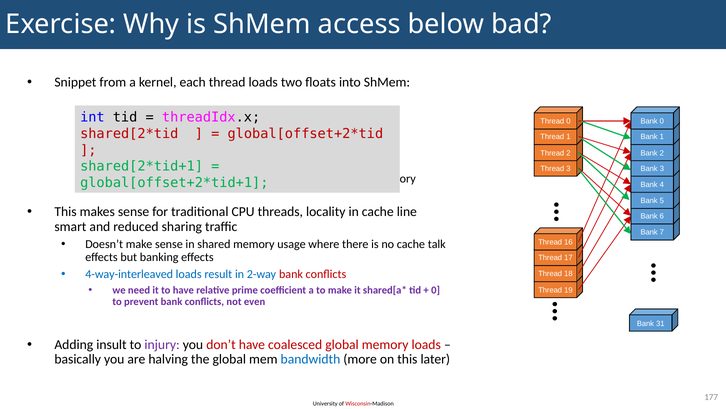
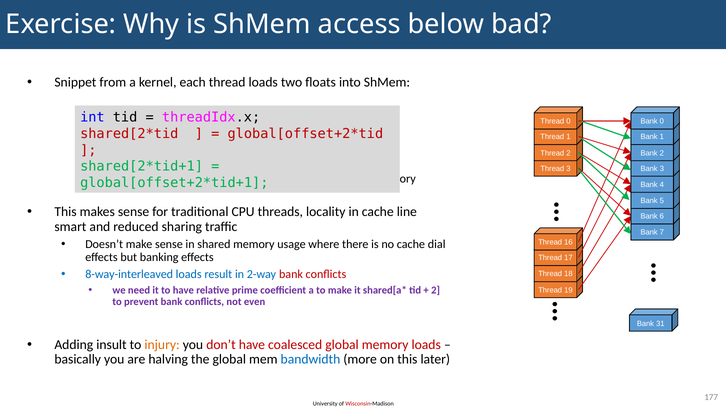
talk: talk -> dial
4-way-interleaved: 4-way-interleaved -> 8-way-interleaved
0 at (436, 290): 0 -> 2
injury colour: purple -> orange
